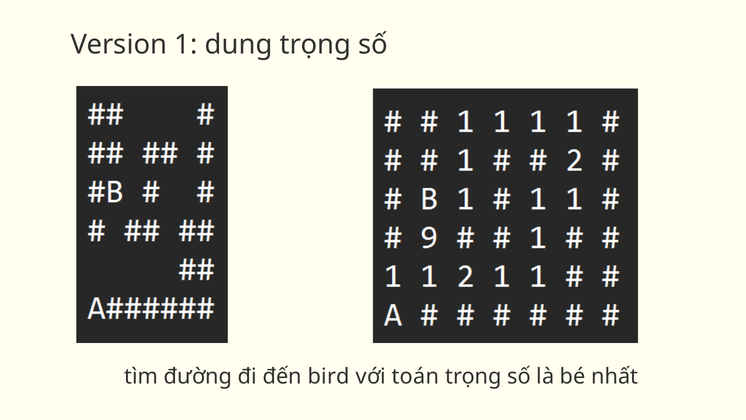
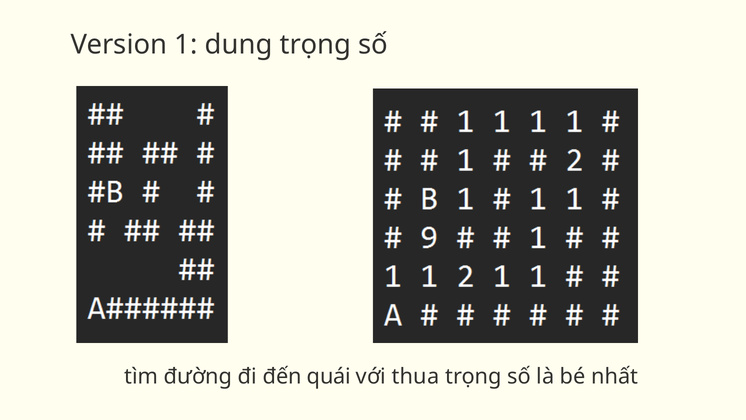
bird: bird -> quái
toán: toán -> thua
